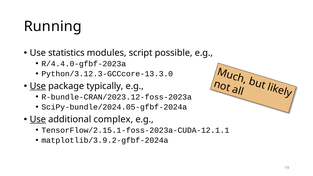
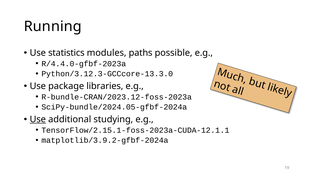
script: script -> paths
Use at (38, 86) underline: present -> none
typically: typically -> libraries
complex: complex -> studying
